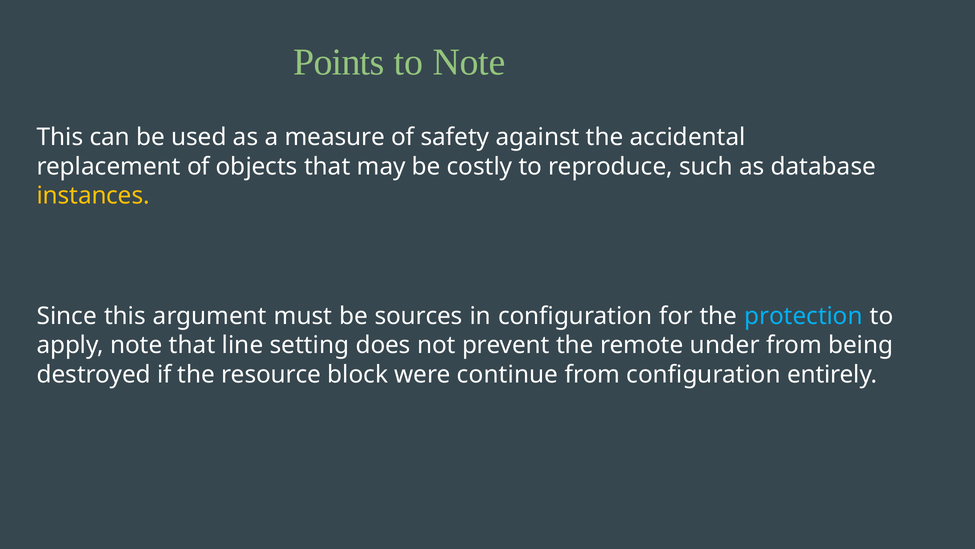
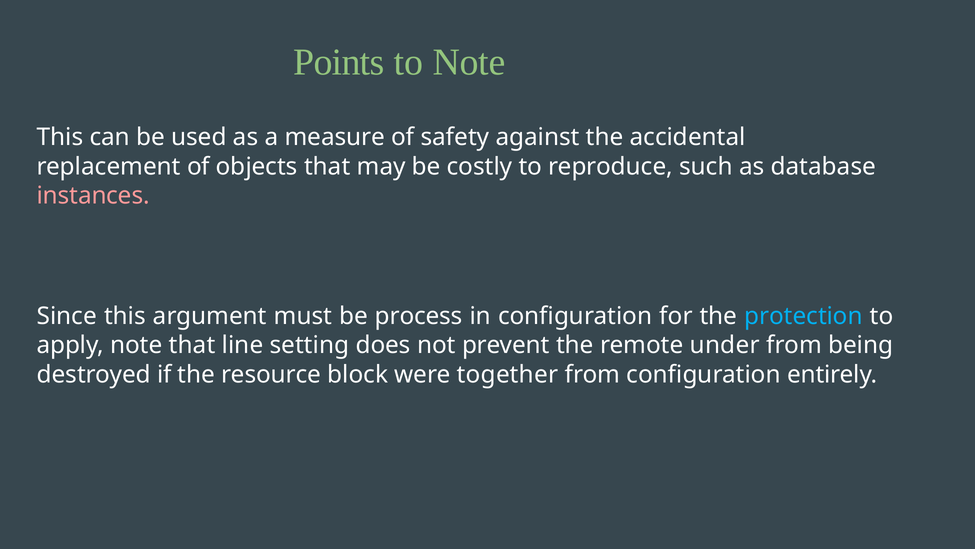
instances colour: yellow -> pink
sources: sources -> process
continue: continue -> together
